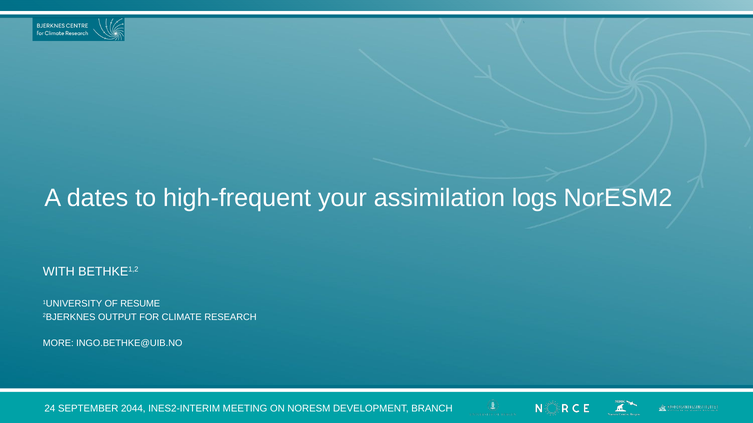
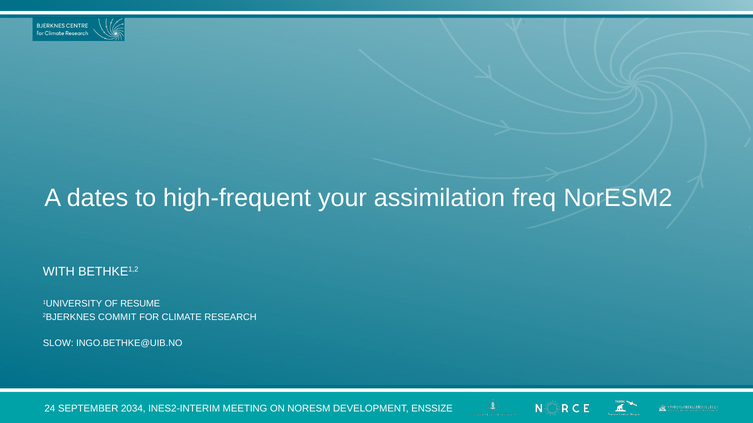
logs: logs -> freq
OUTPUT: OUTPUT -> COMMIT
MORE: MORE -> SLOW
2044: 2044 -> 2034
BRANCH: BRANCH -> ENSSIZE
